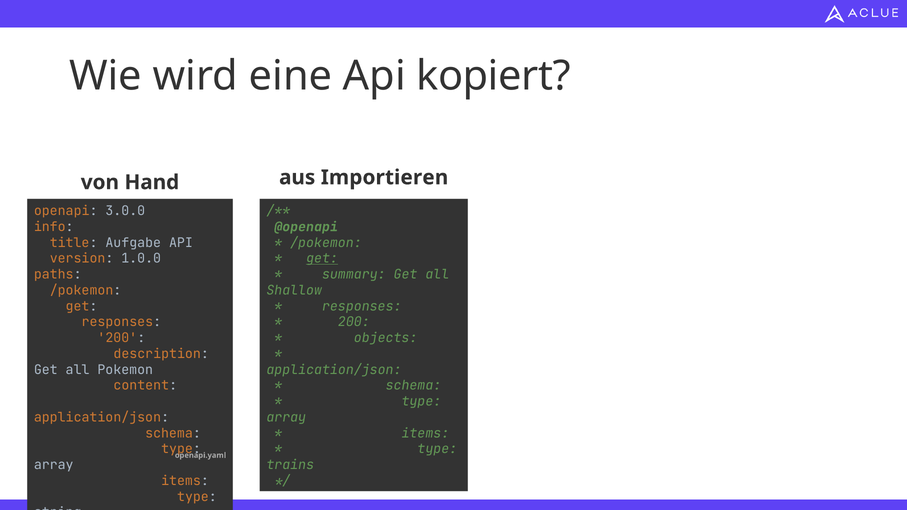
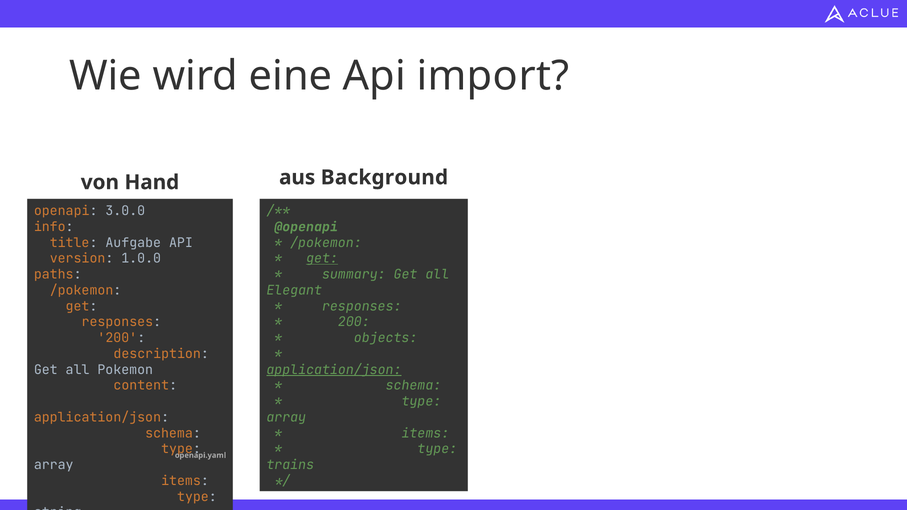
kopiert: kopiert -> import
Importieren: Importieren -> Background
Shallow: Shallow -> Elegant
application/json at (334, 370) underline: none -> present
